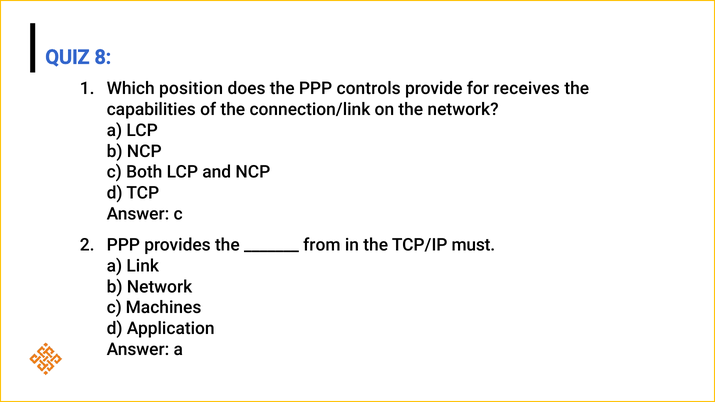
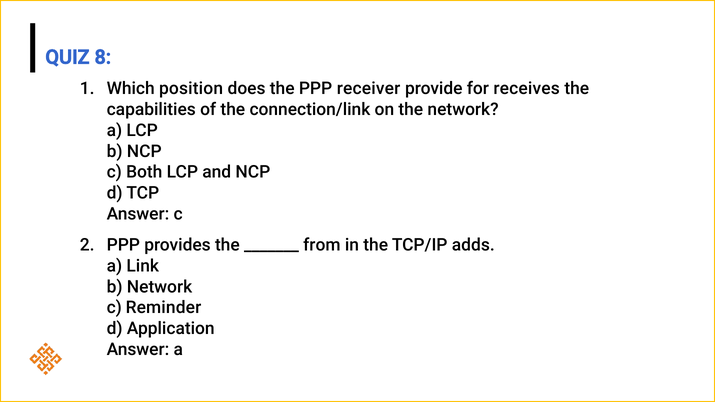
controls: controls -> receiver
must: must -> adds
Machines: Machines -> Reminder
